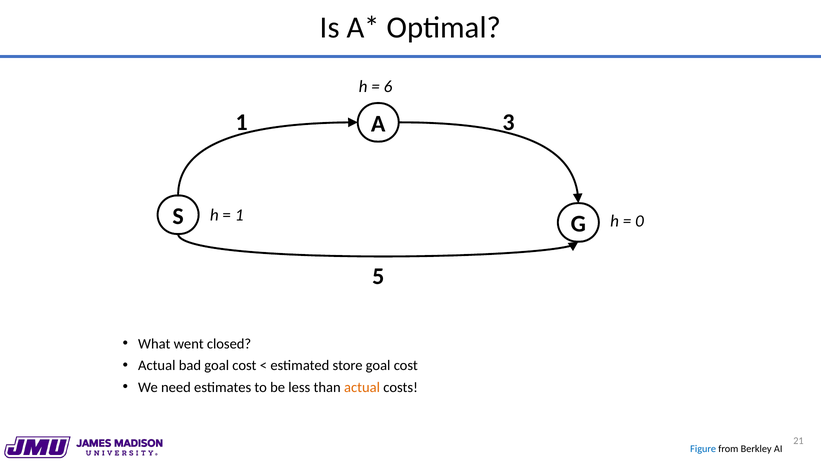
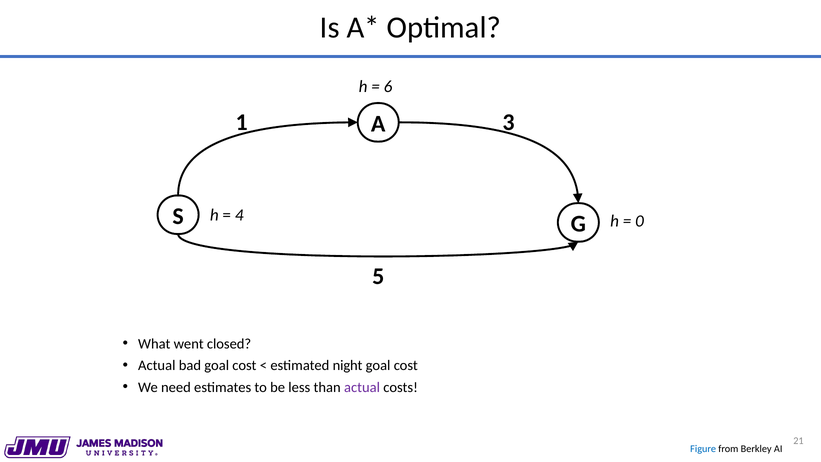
1 at (239, 215): 1 -> 4
store: store -> night
actual at (362, 387) colour: orange -> purple
